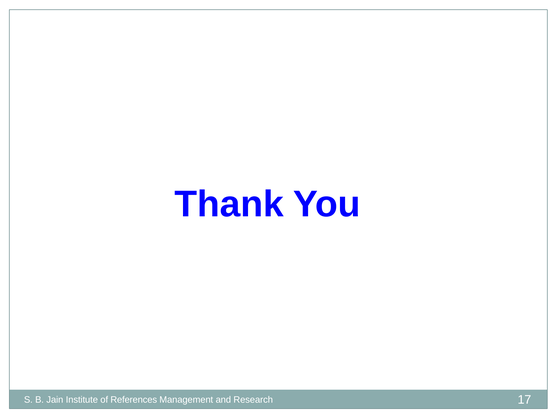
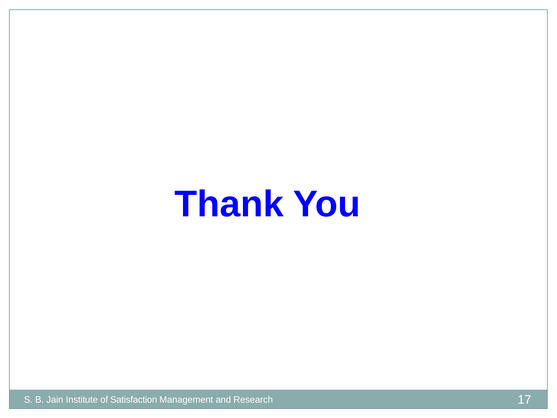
References: References -> Satisfaction
